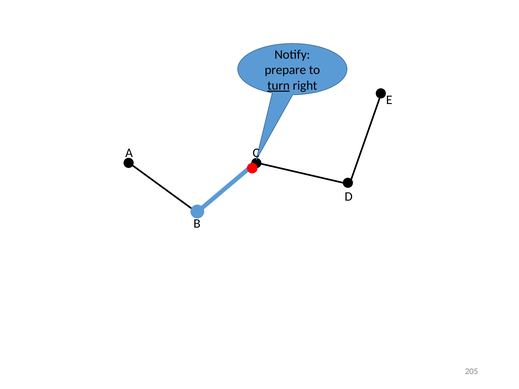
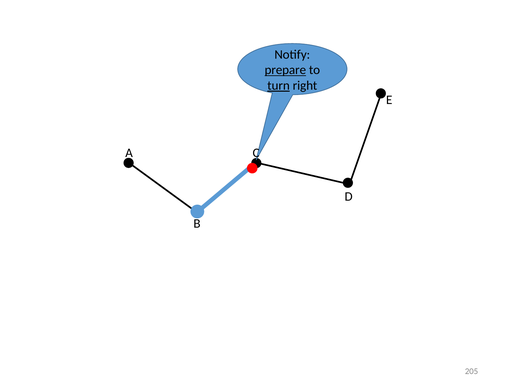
prepare underline: none -> present
